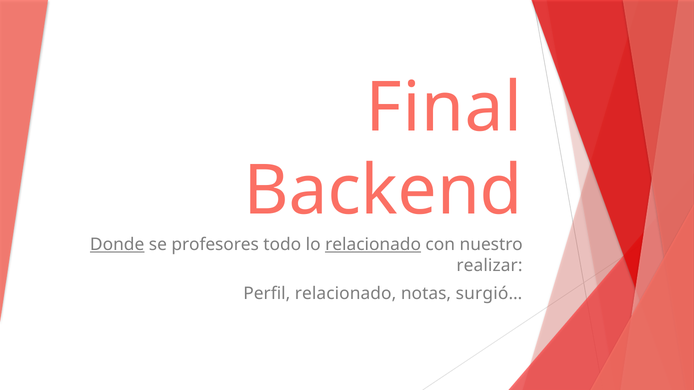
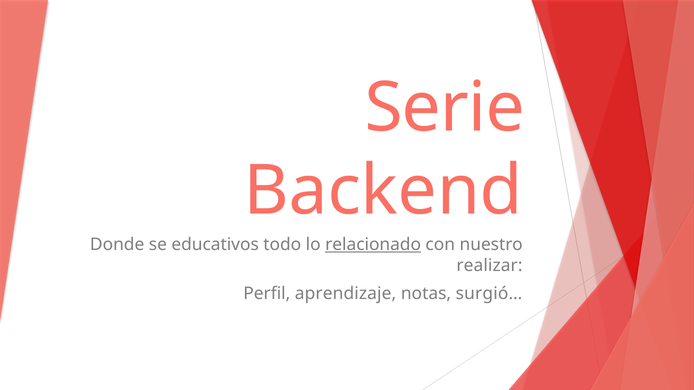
Final: Final -> Serie
Donde underline: present -> none
profesores: profesores -> educativos
Perfil relacionado: relacionado -> aprendizaje
